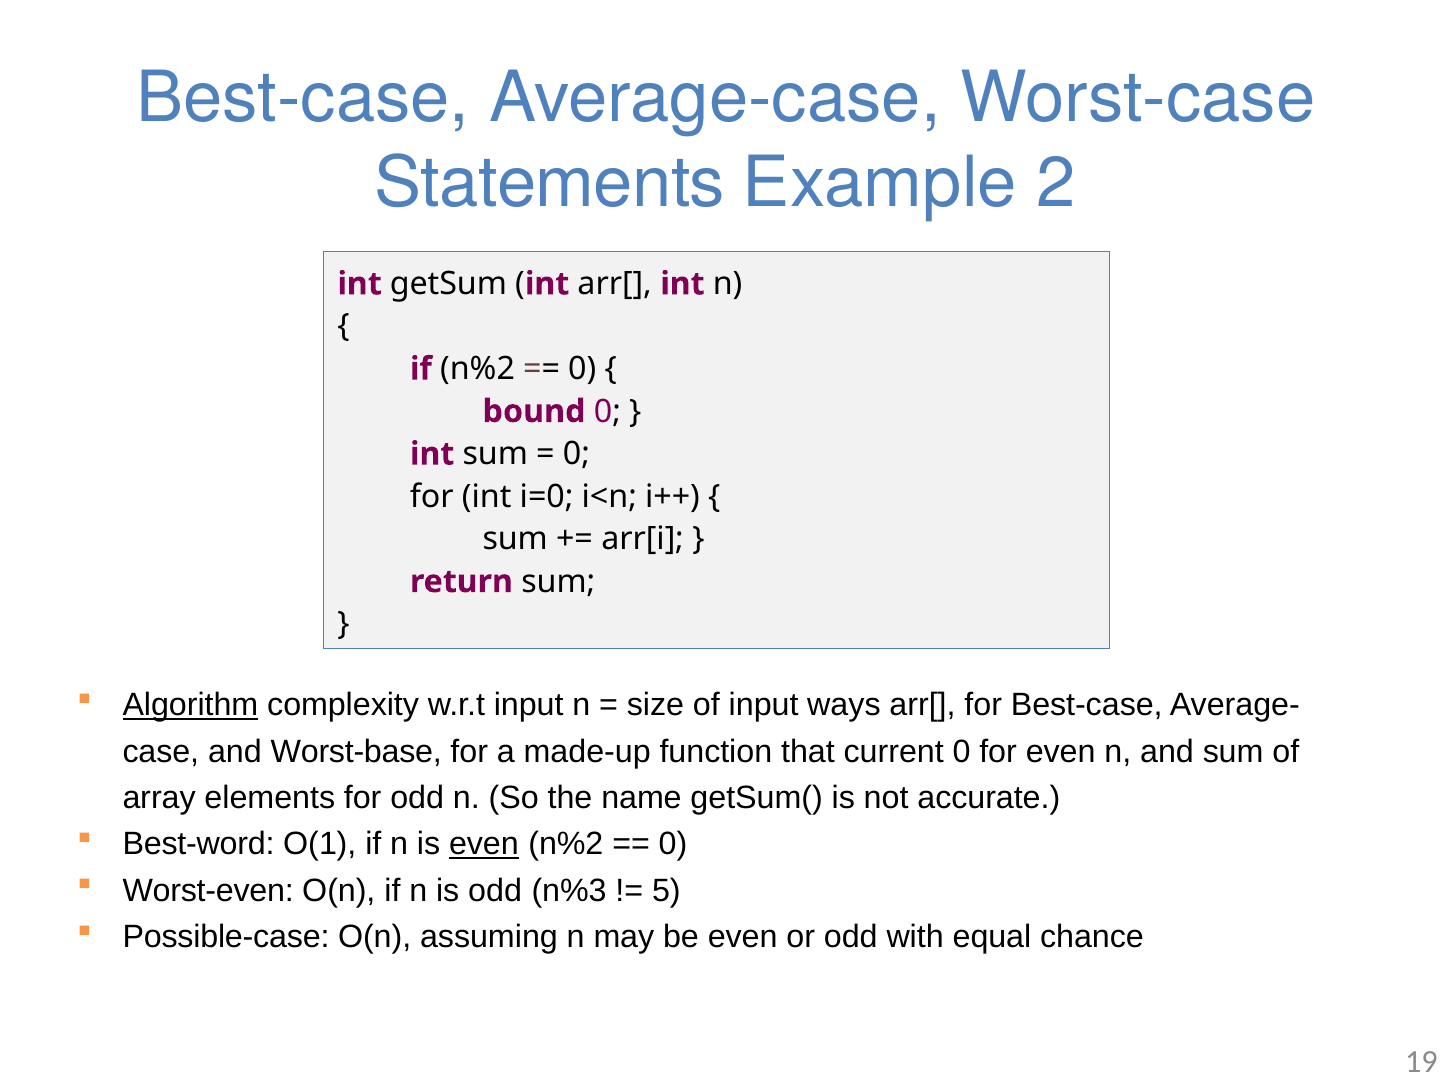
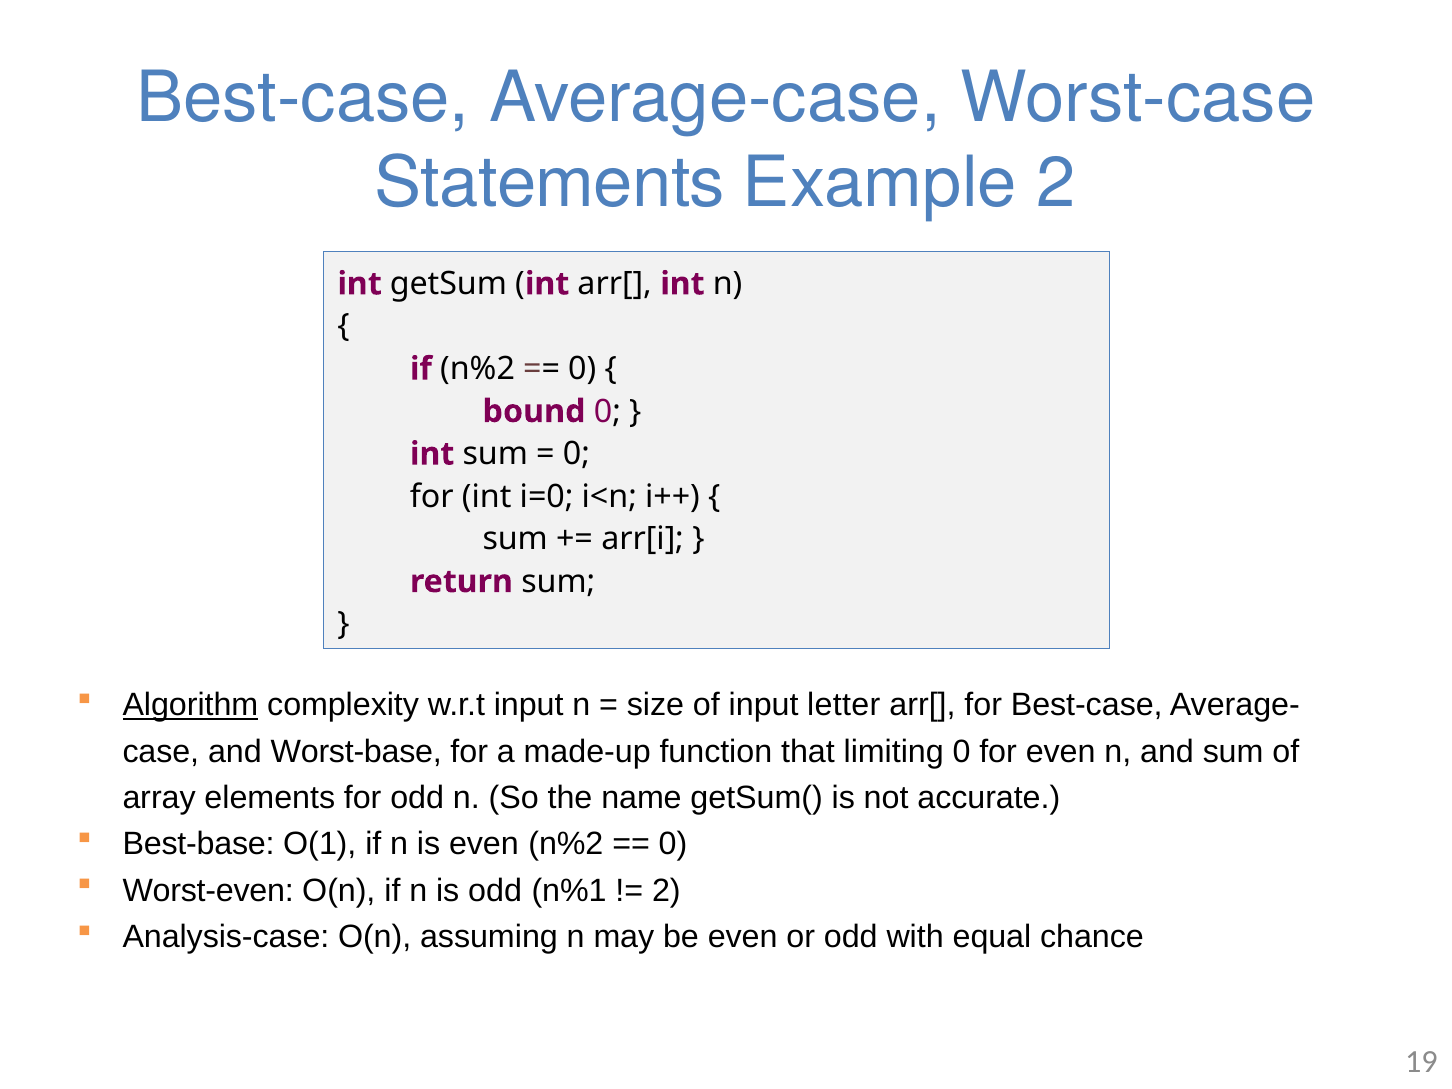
ways: ways -> letter
current: current -> limiting
Best-word: Best-word -> Best-base
even at (484, 844) underline: present -> none
n%3: n%3 -> n%1
5 at (666, 891): 5 -> 2
Possible-case: Possible-case -> Analysis-case
